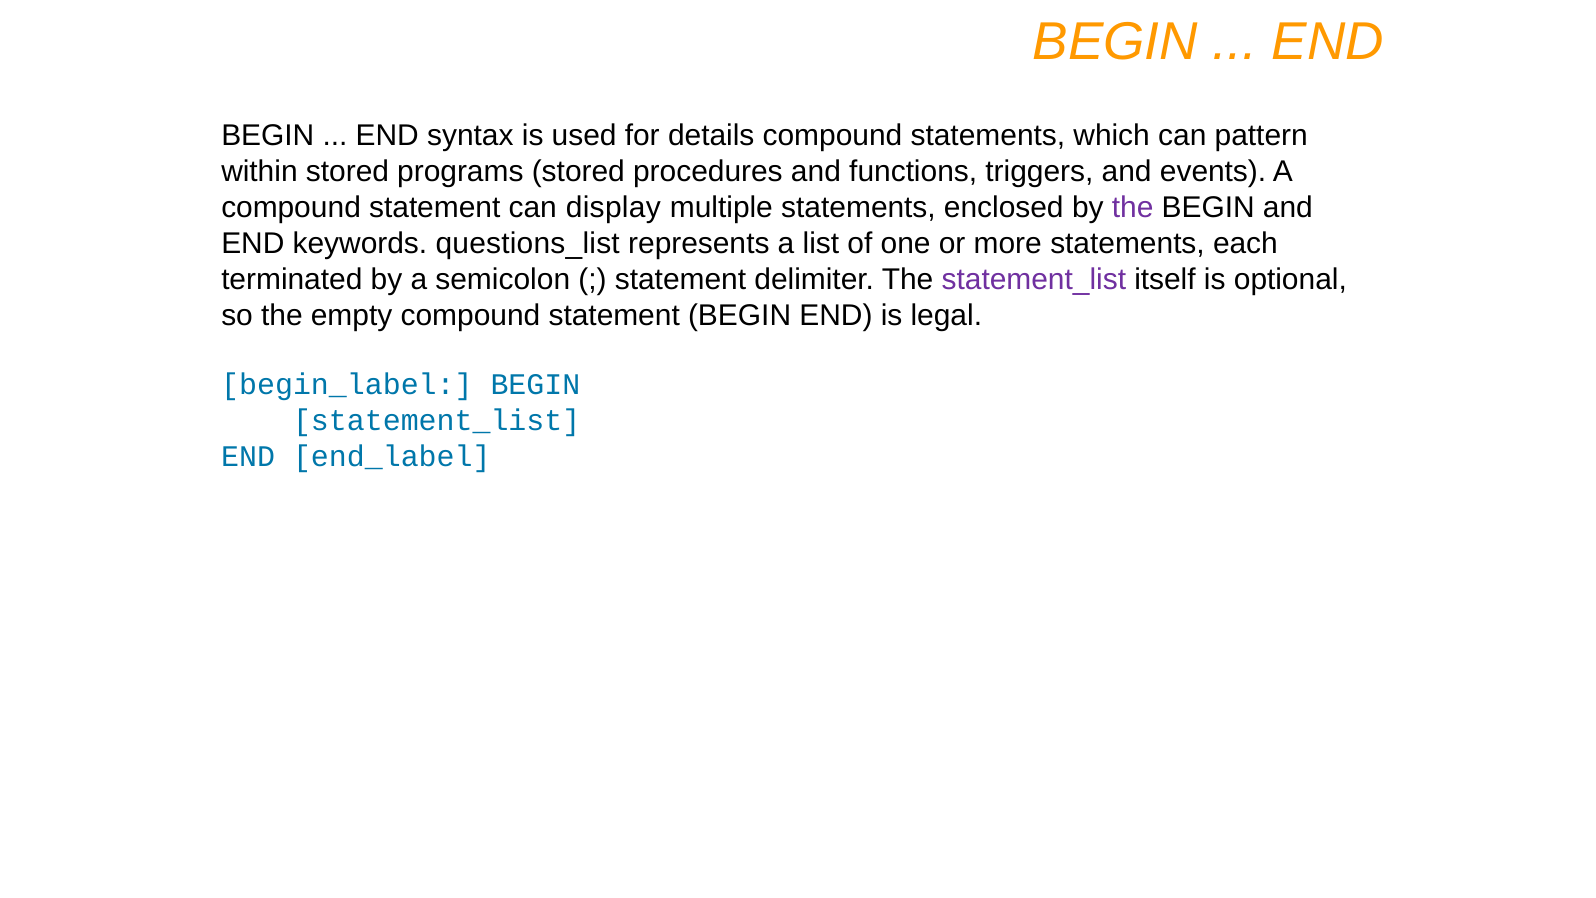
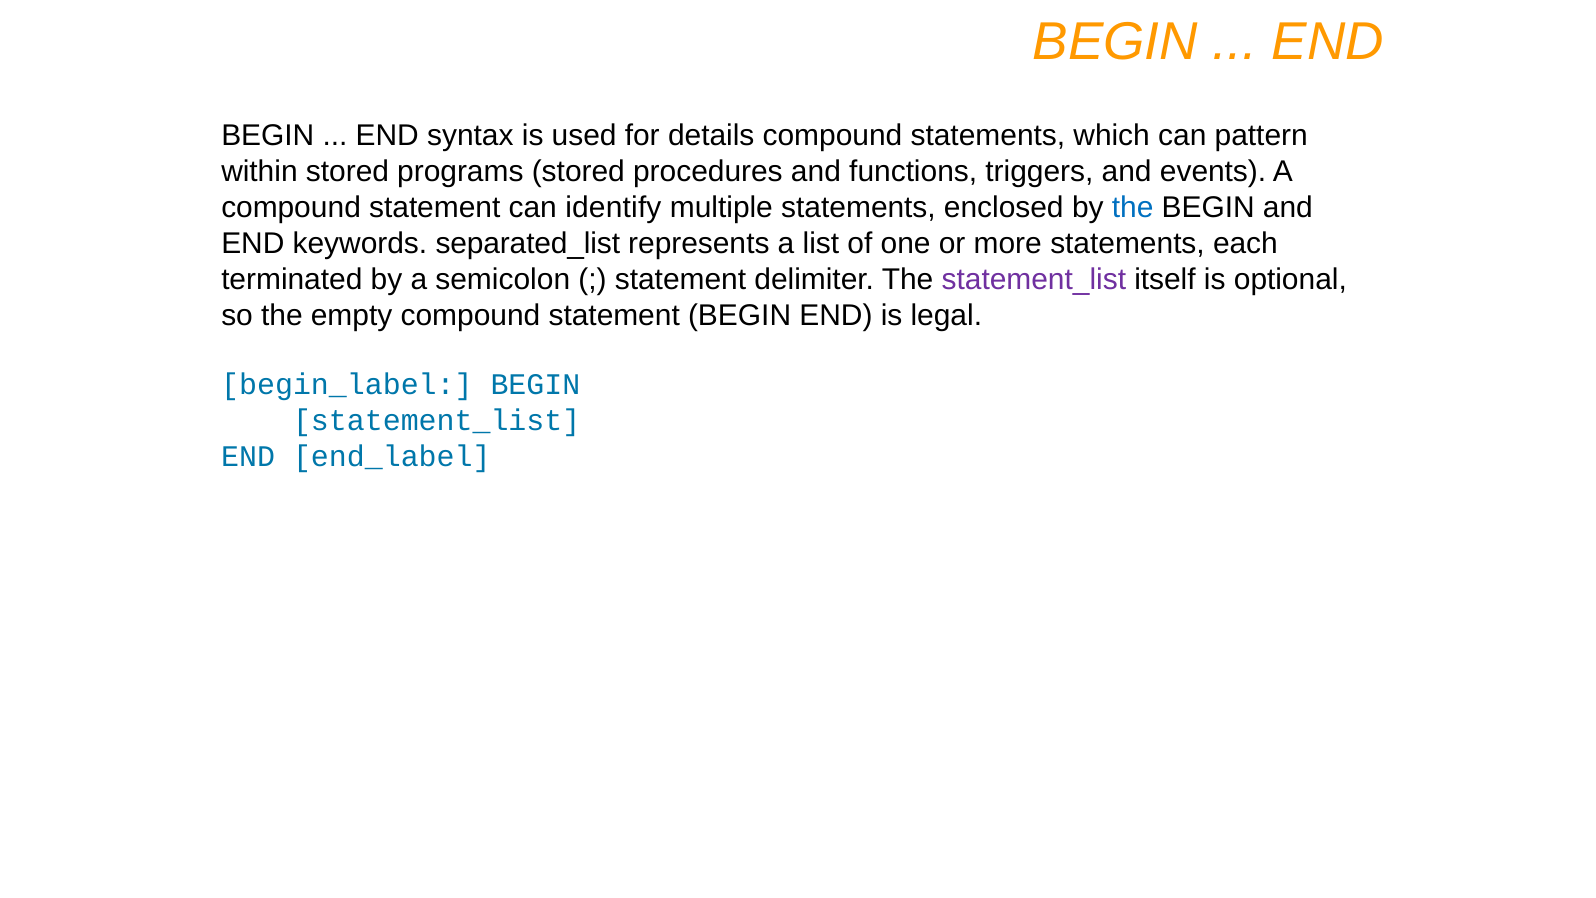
display: display -> identify
the at (1133, 207) colour: purple -> blue
questions_list: questions_list -> separated_list
